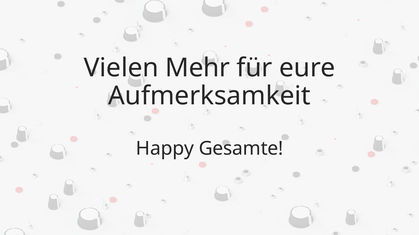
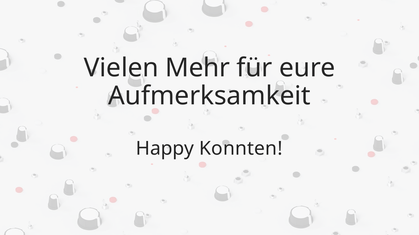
Gesamte: Gesamte -> Konnten
